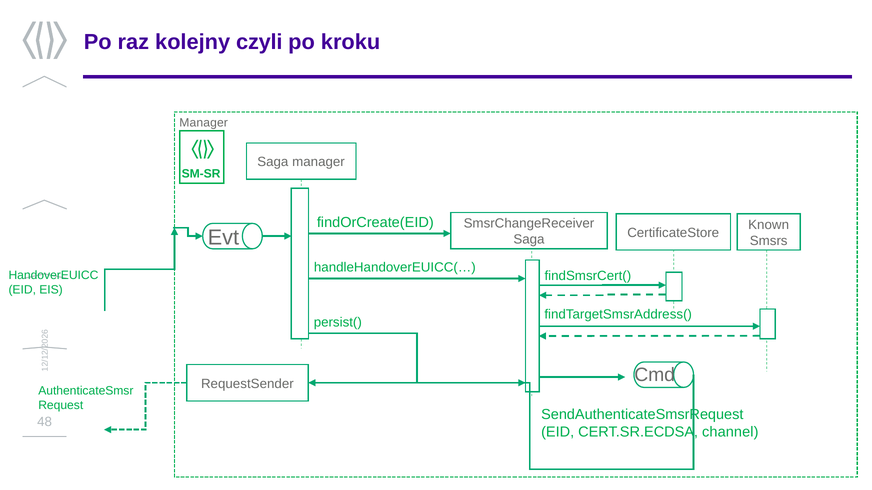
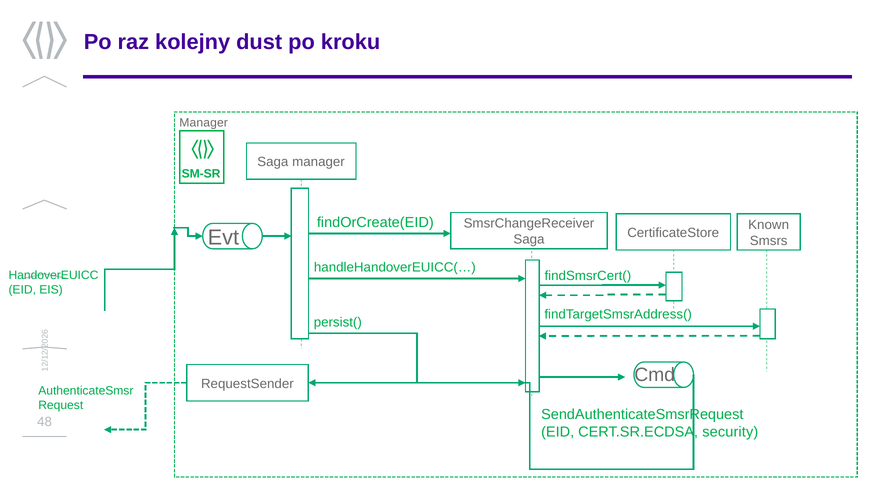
czyli: czyli -> dust
channel: channel -> security
